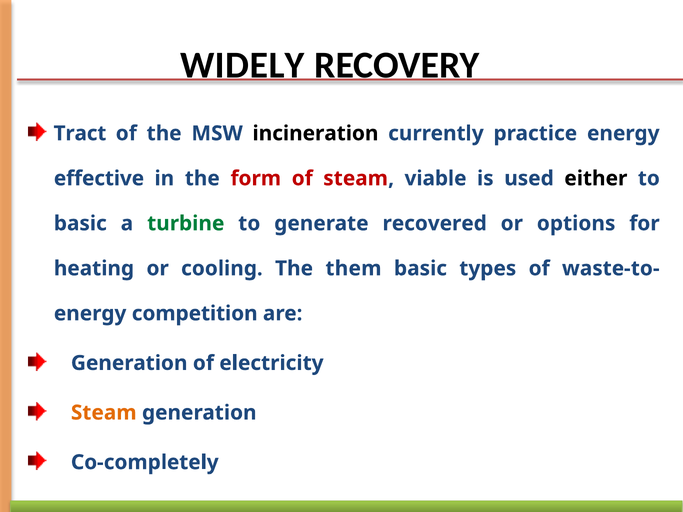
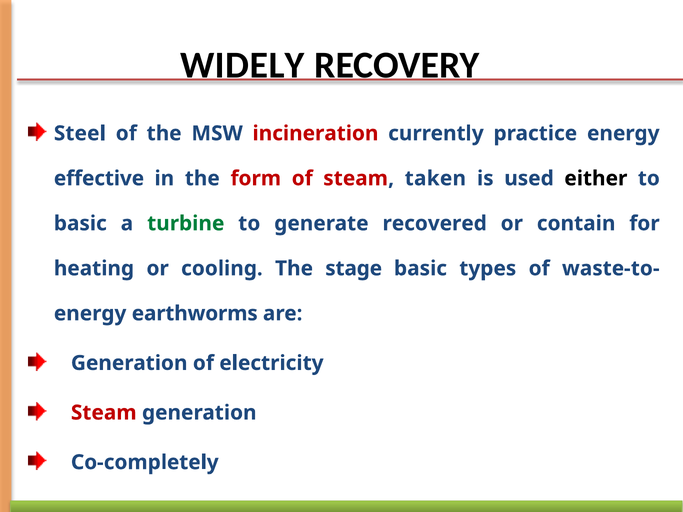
Tract: Tract -> Steel
incineration colour: black -> red
viable: viable -> taken
options: options -> contain
them: them -> stage
competition: competition -> earthworms
Steam at (104, 413) colour: orange -> red
